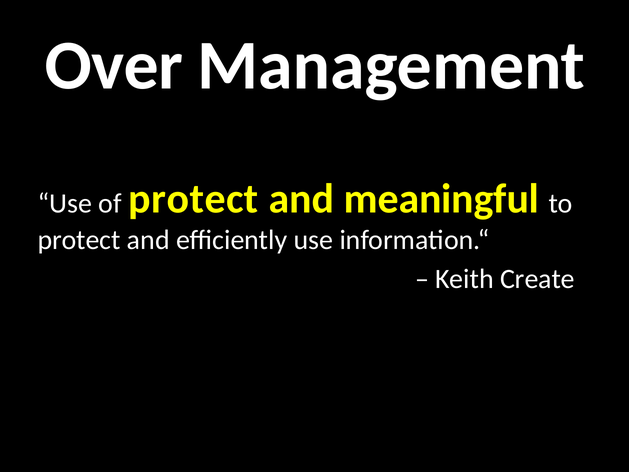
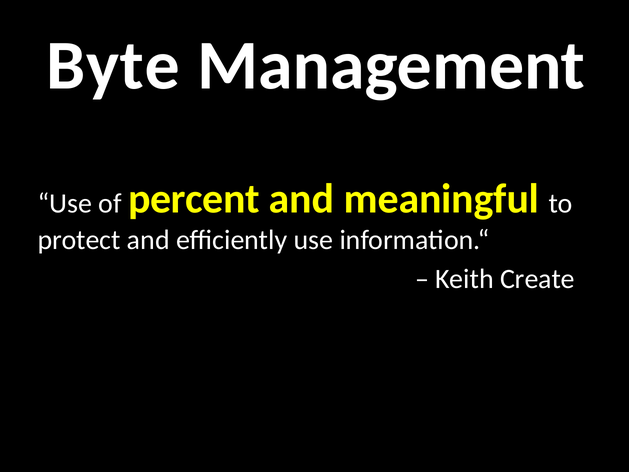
Over: Over -> Byte
of protect: protect -> percent
